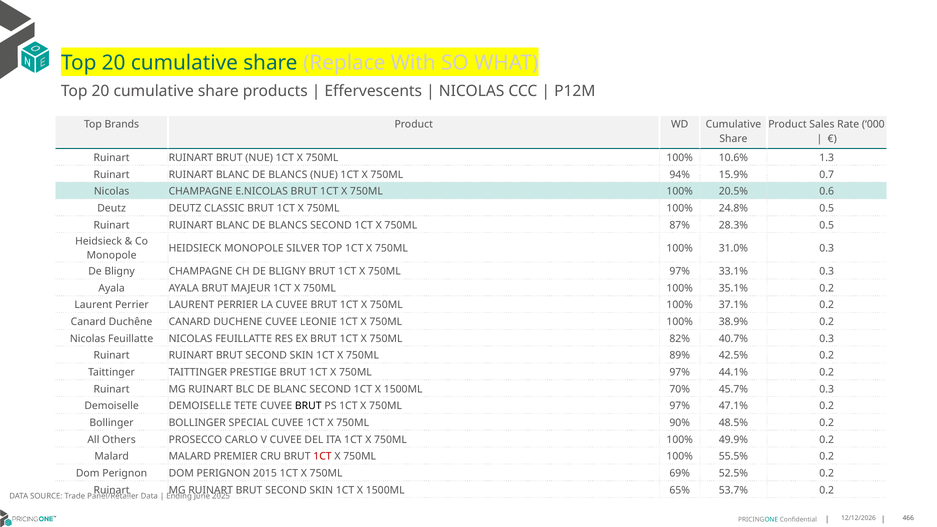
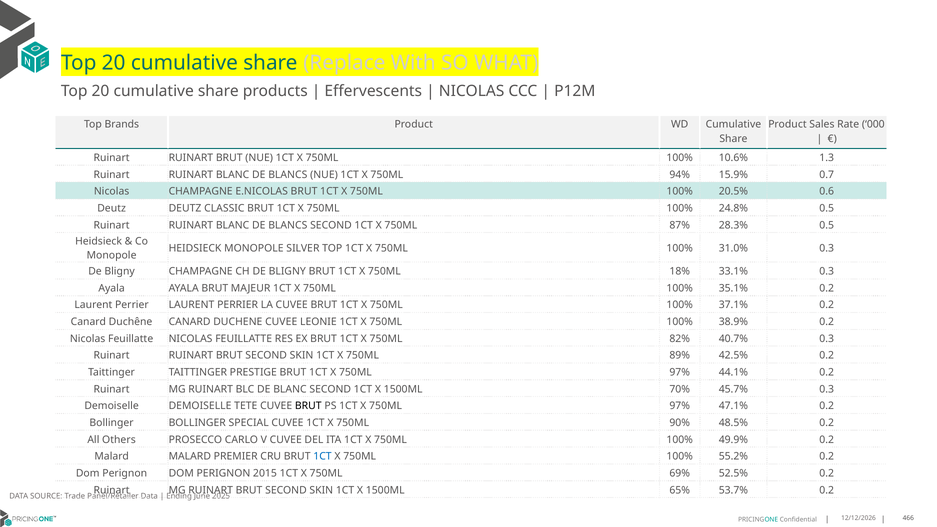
97% at (680, 271): 97% -> 18%
1CT at (322, 457) colour: red -> blue
55.5%: 55.5% -> 55.2%
